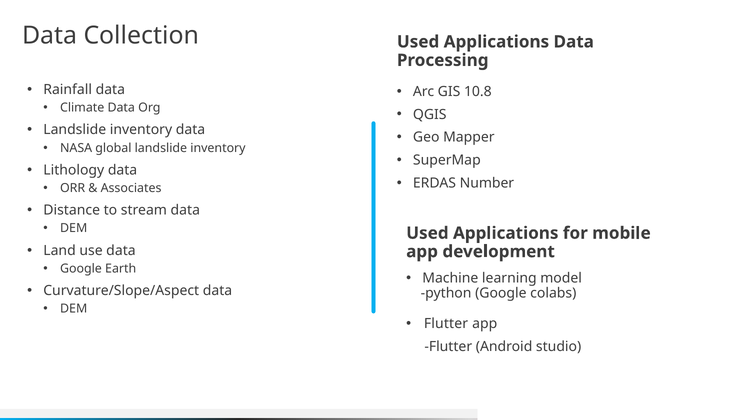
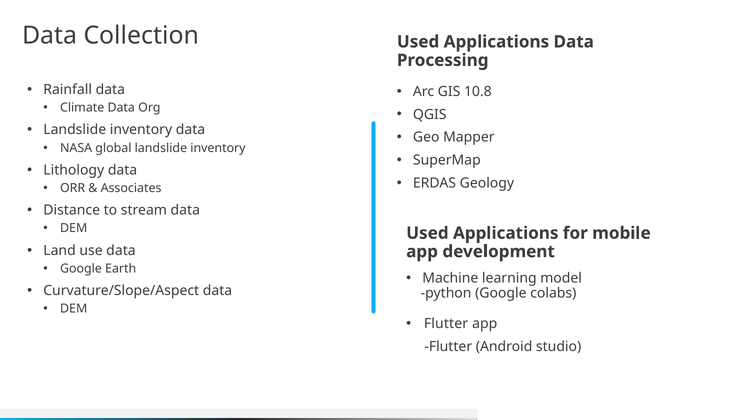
Number: Number -> Geology
